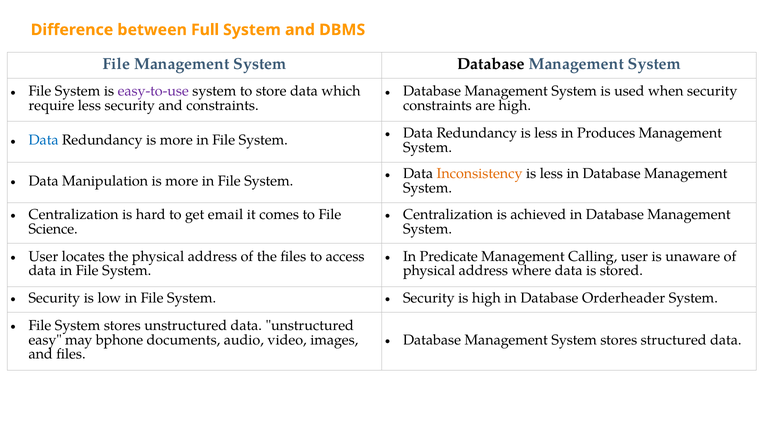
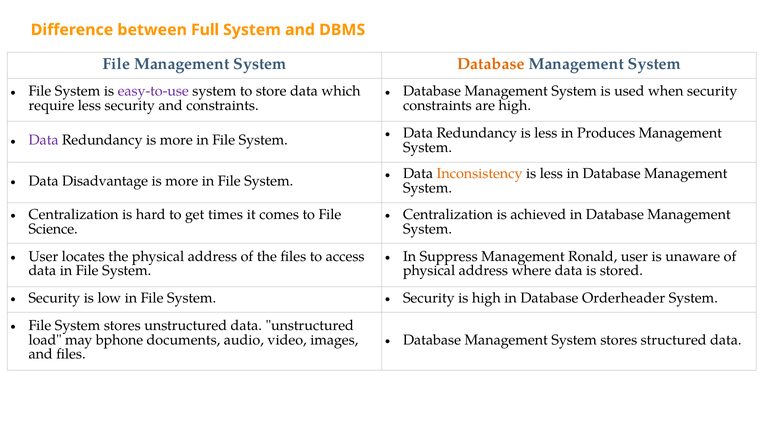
Database at (491, 64) colour: black -> orange
Data at (44, 140) colour: blue -> purple
Manipulation: Manipulation -> Disadvantage
email: email -> times
Predicate: Predicate -> Suppress
Calling: Calling -> Ronald
easy: easy -> load
